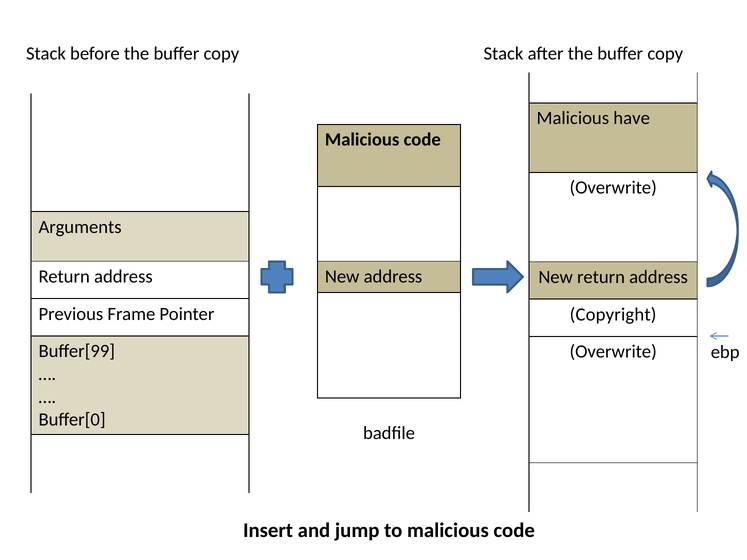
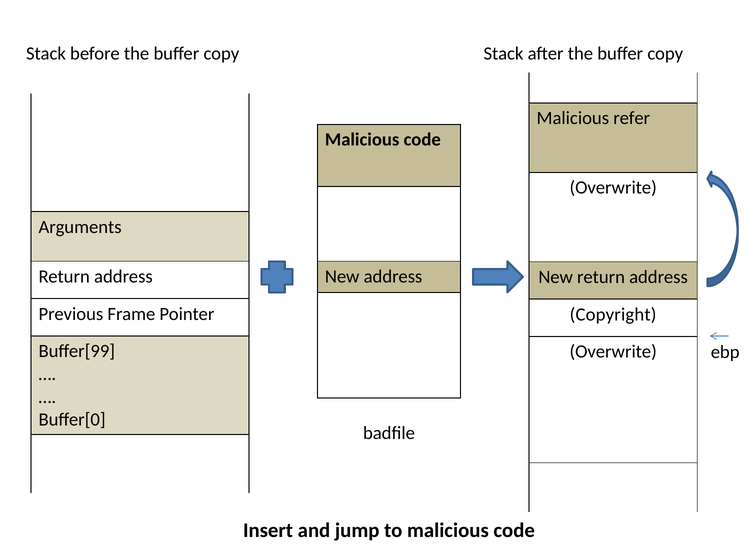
have: have -> refer
